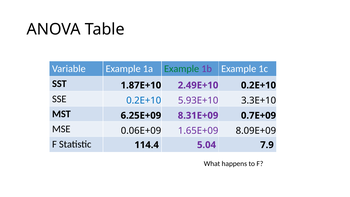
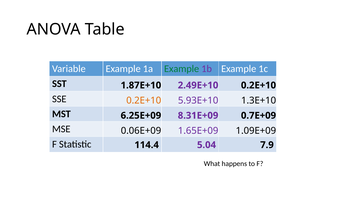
0.2E+10 at (144, 100) colour: blue -> orange
3.3E+10: 3.3E+10 -> 1.3E+10
8.09E+09: 8.09E+09 -> 1.09E+09
